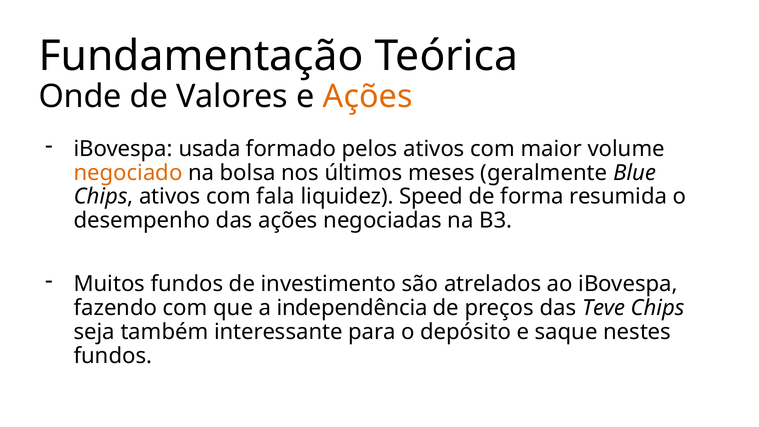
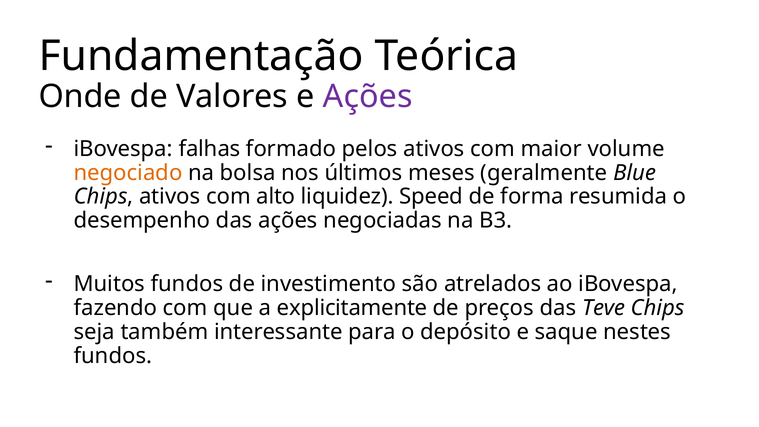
Ações at (368, 97) colour: orange -> purple
usada: usada -> falhas
fala: fala -> alto
independência: independência -> explicitamente
